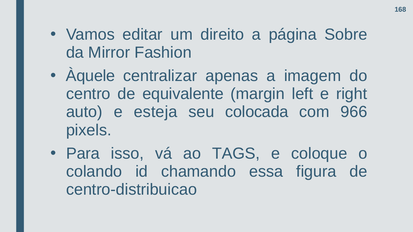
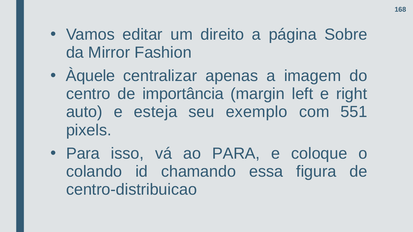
equivalente: equivalente -> importância
colocada: colocada -> exemplo
966: 966 -> 551
ao TAGS: TAGS -> PARA
